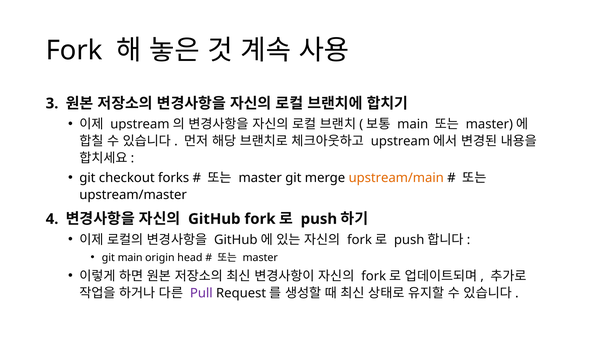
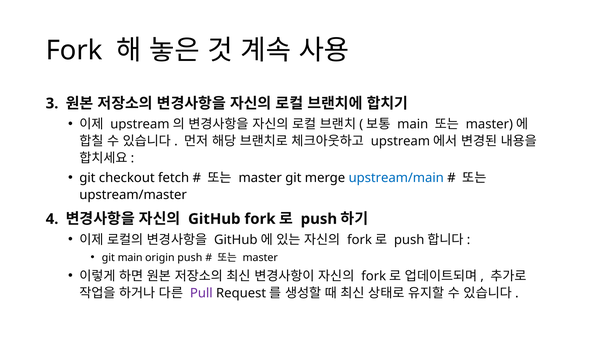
forks: forks -> fetch
upstream/main colour: orange -> blue
origin head: head -> push
